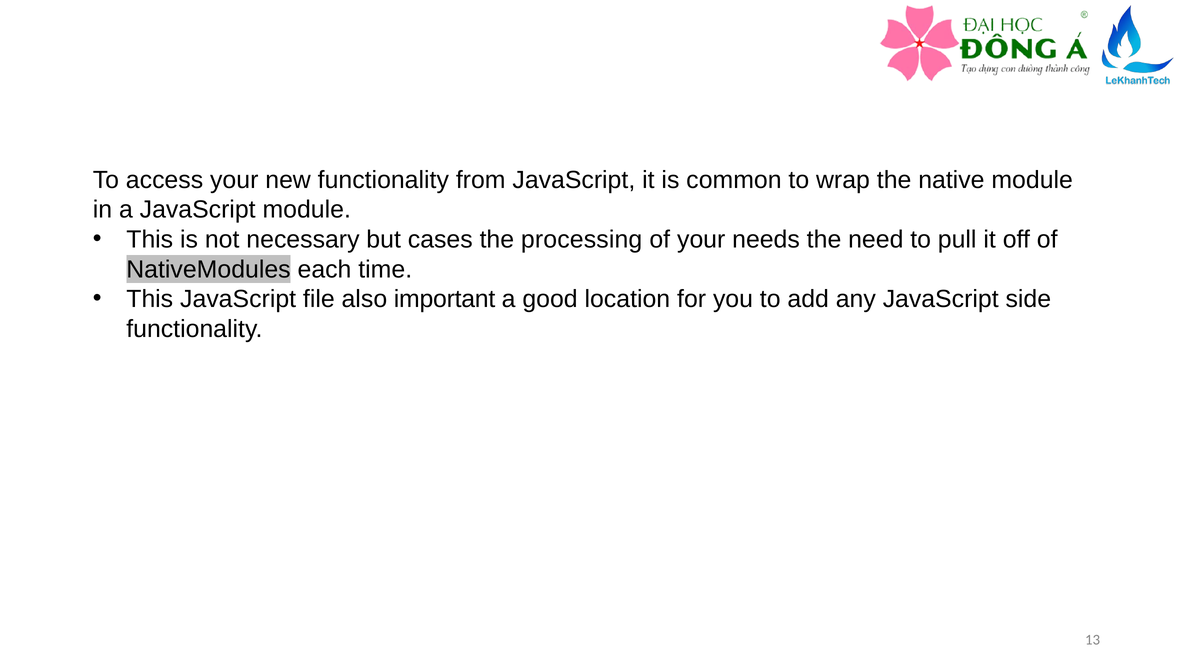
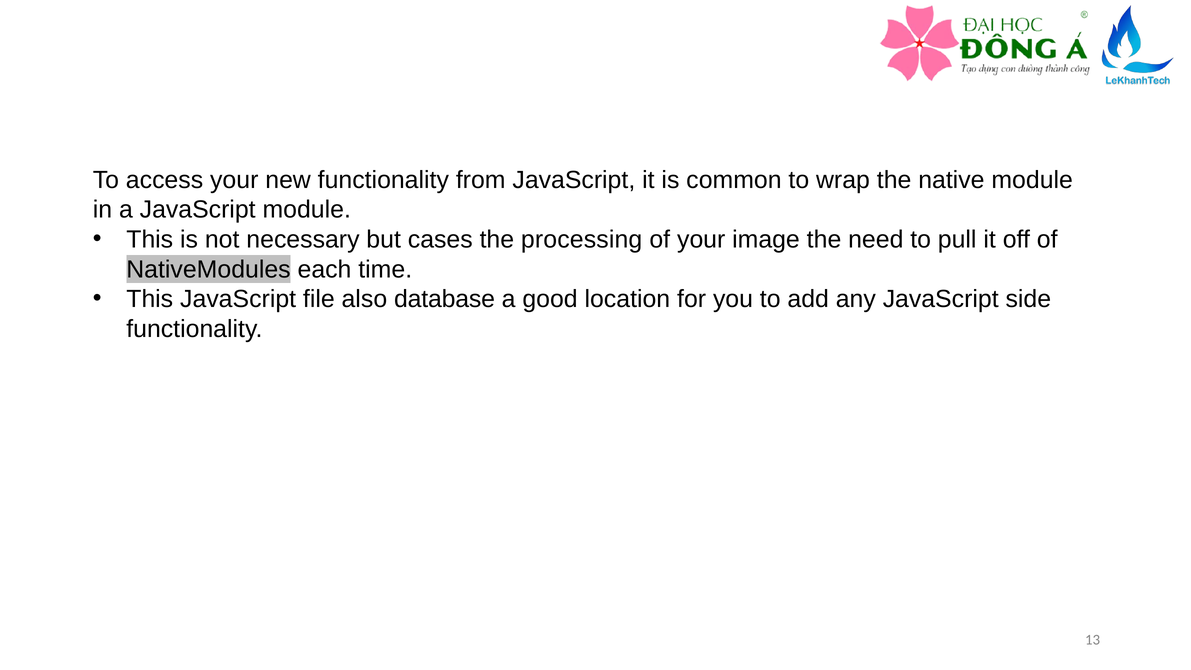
needs: needs -> image
important: important -> database
